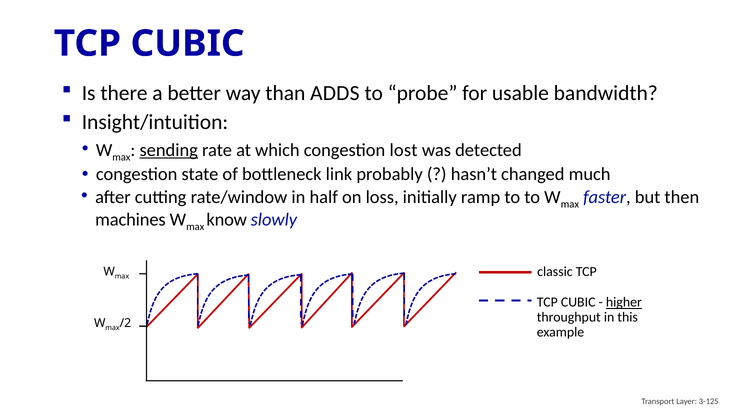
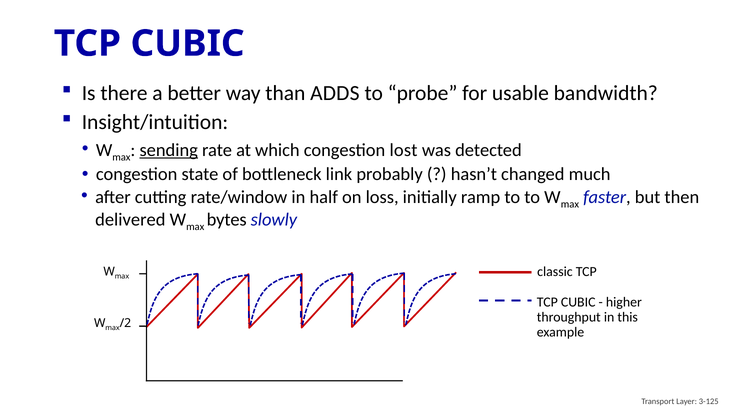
machines: machines -> delivered
know: know -> bytes
higher underline: present -> none
